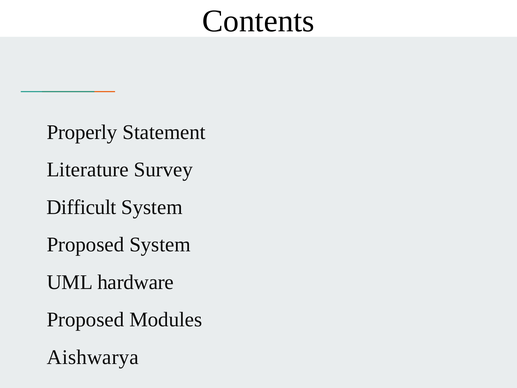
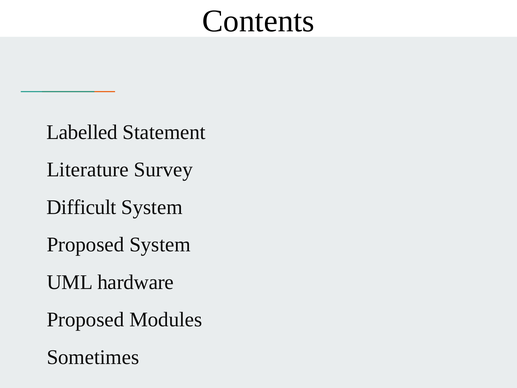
Properly: Properly -> Labelled
Aishwarya: Aishwarya -> Sometimes
